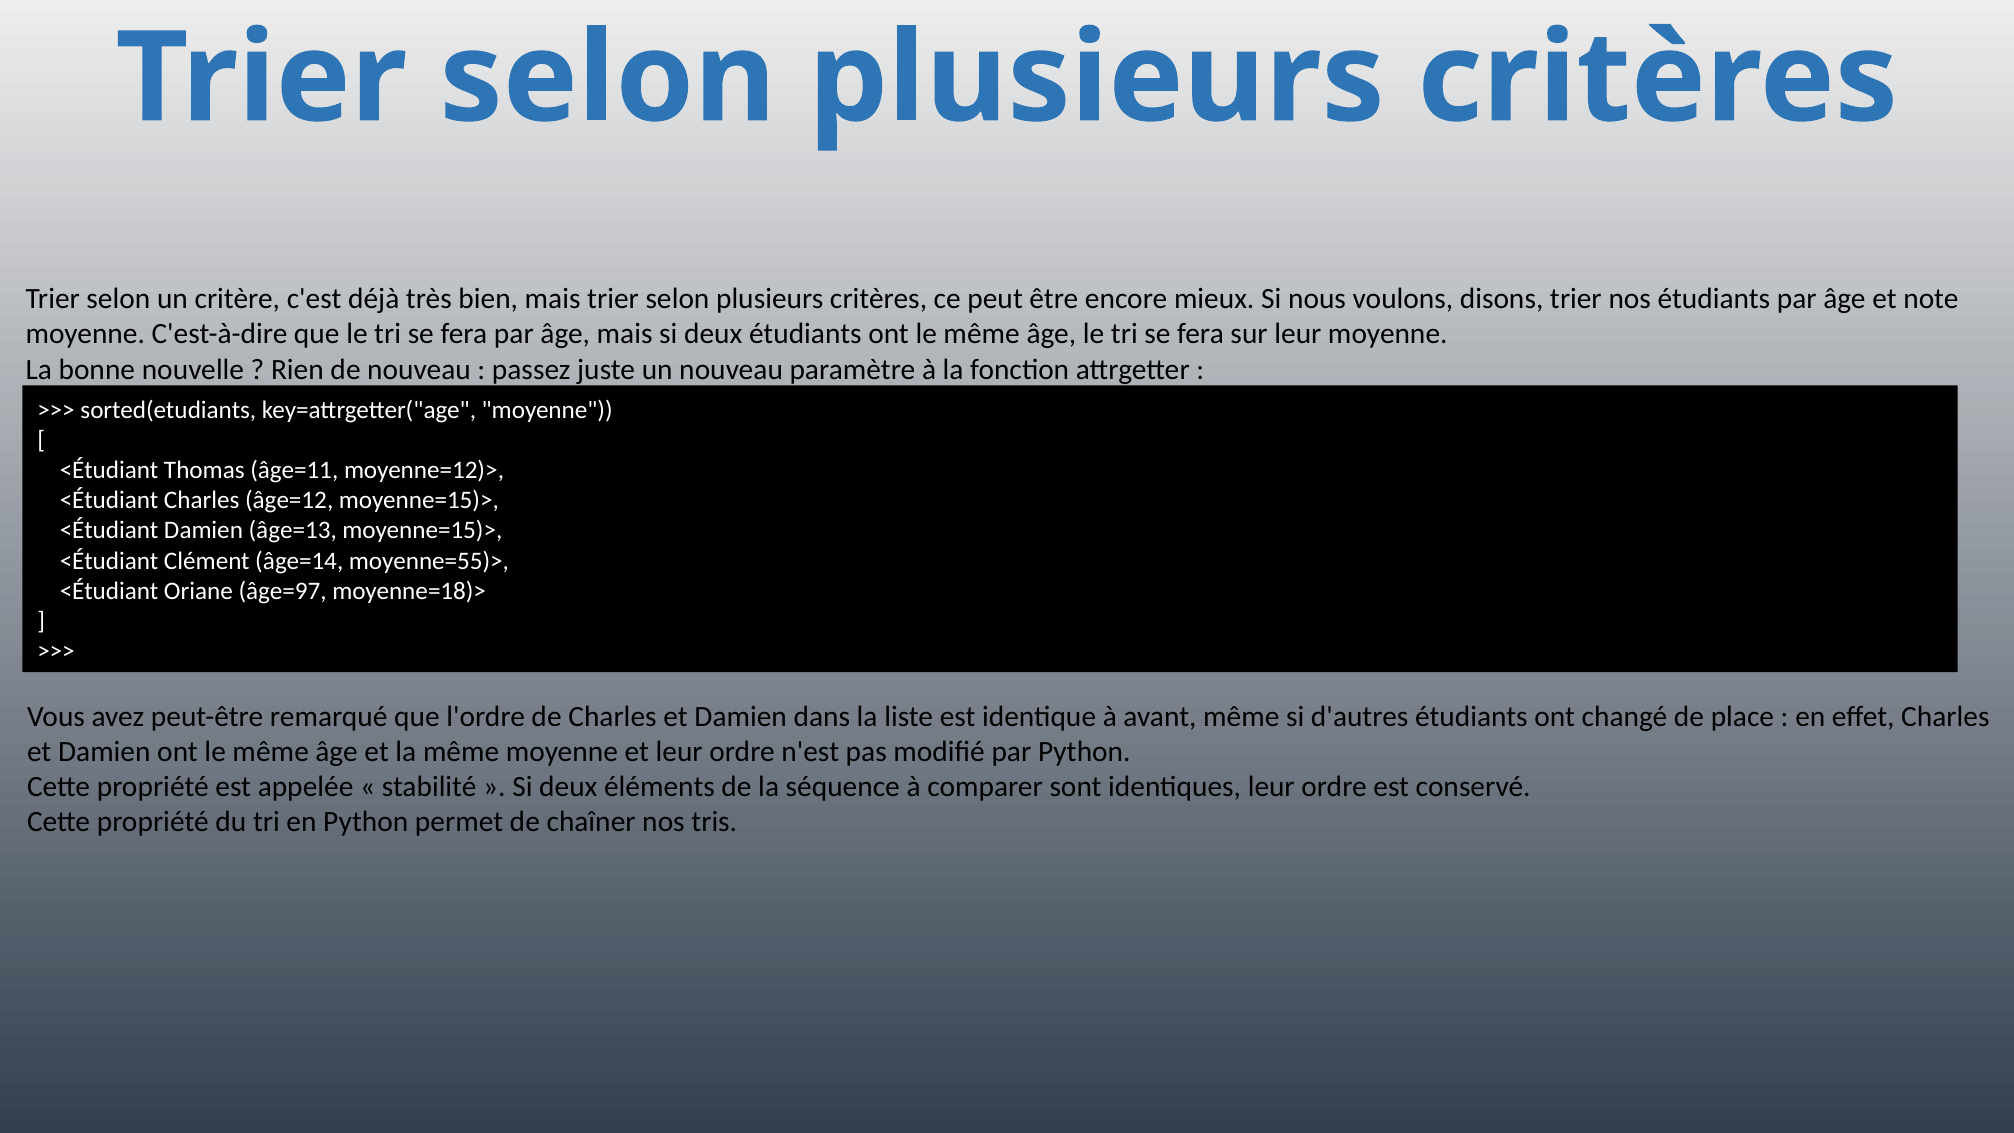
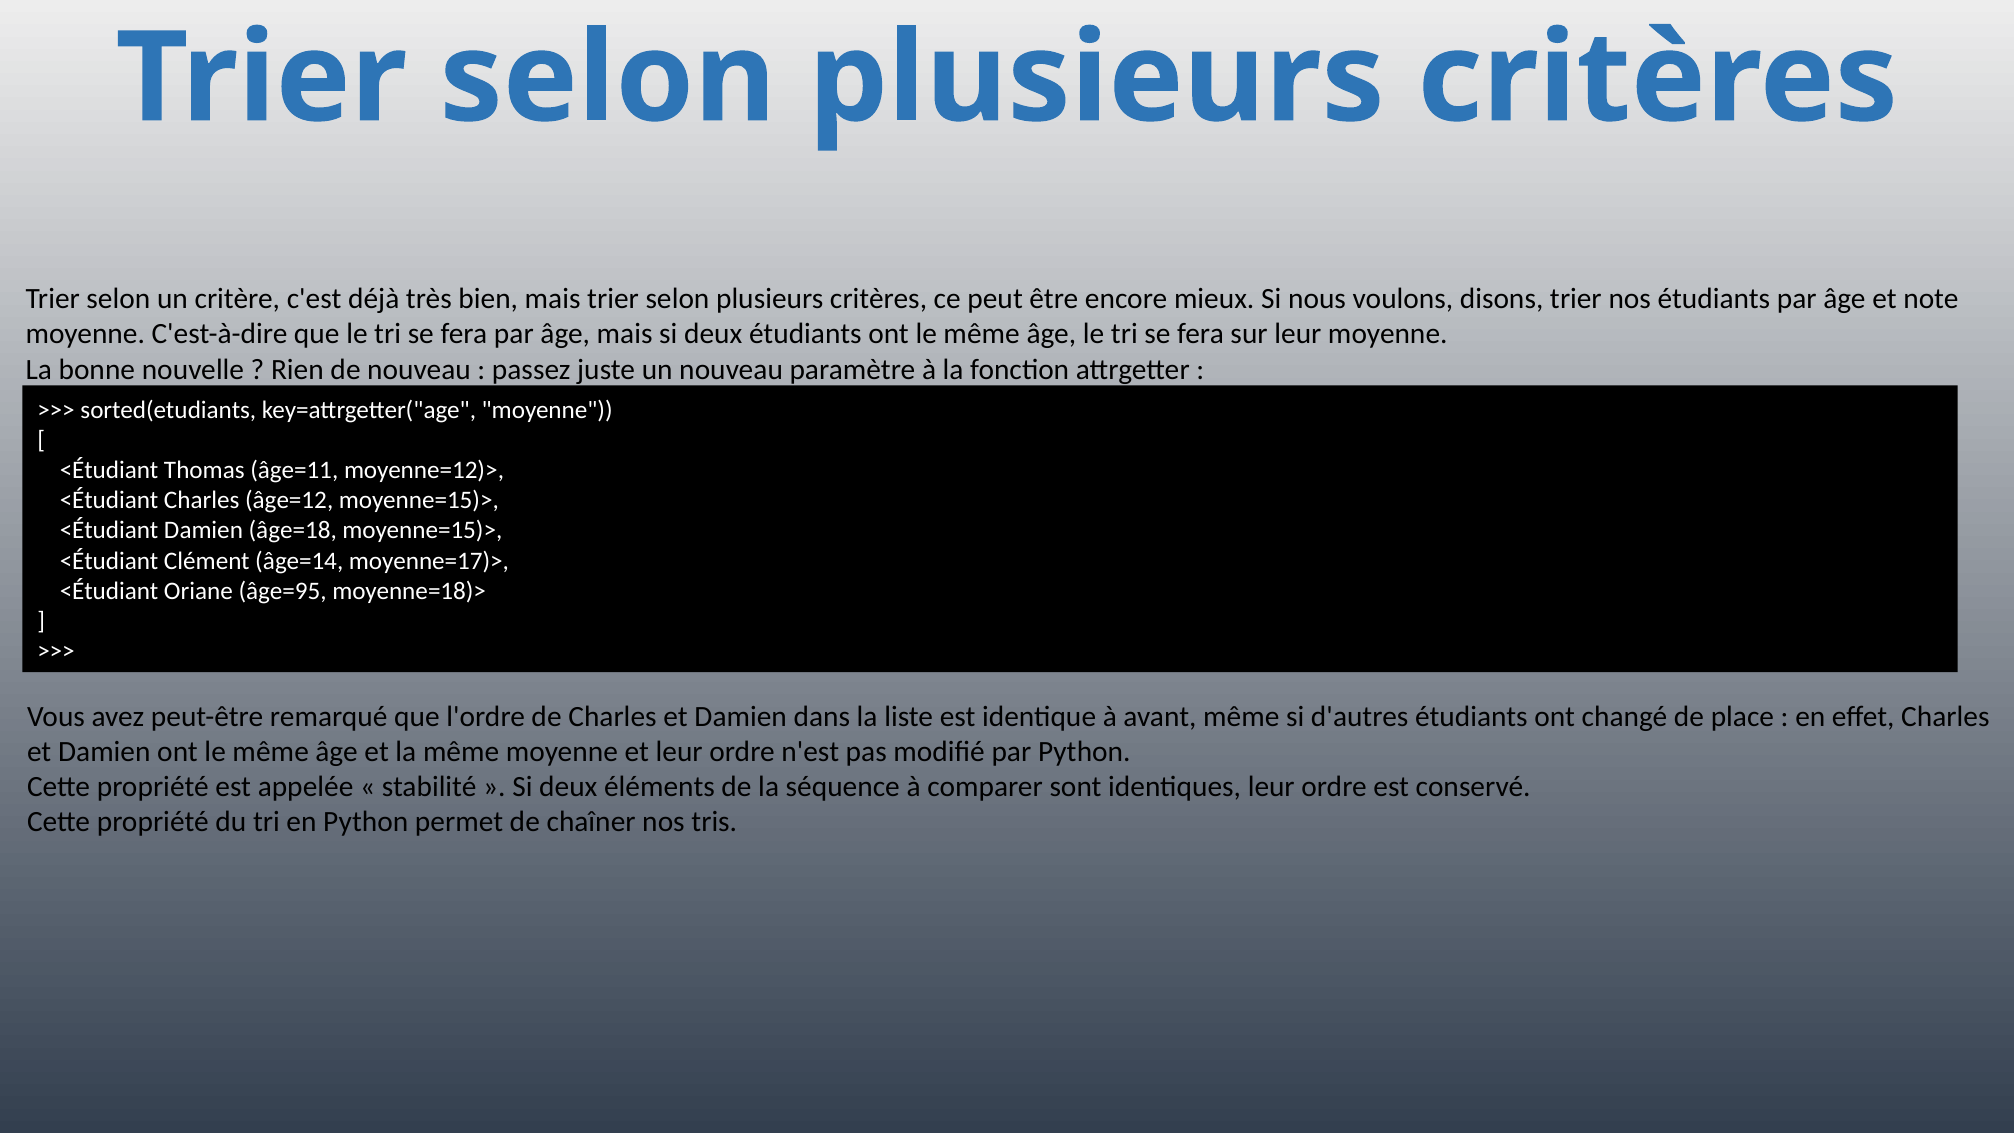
âge=13: âge=13 -> âge=18
moyenne=55)>: moyenne=55)> -> moyenne=17)>
âge=97: âge=97 -> âge=95
